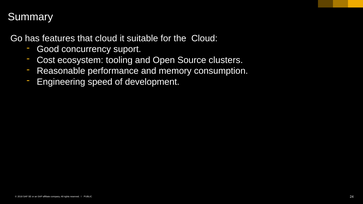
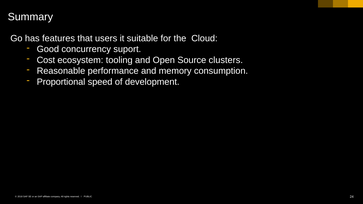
that cloud: cloud -> users
Engineering: Engineering -> Proportional
